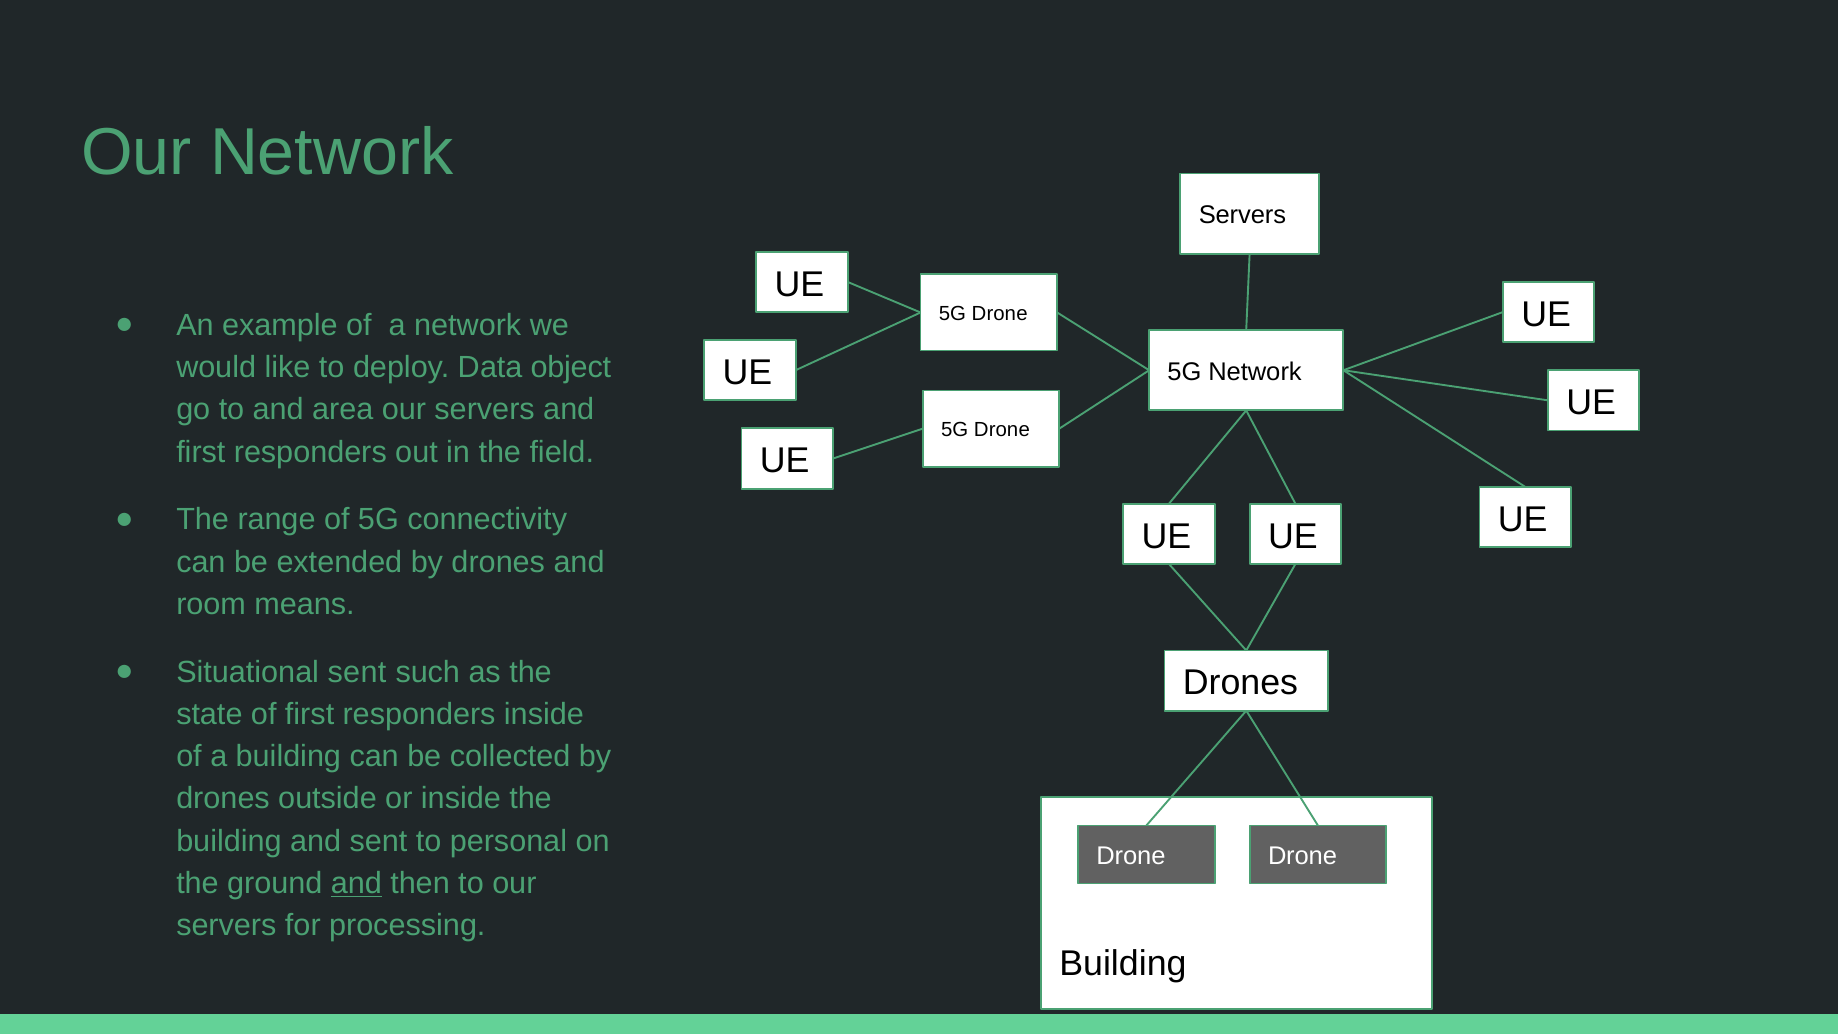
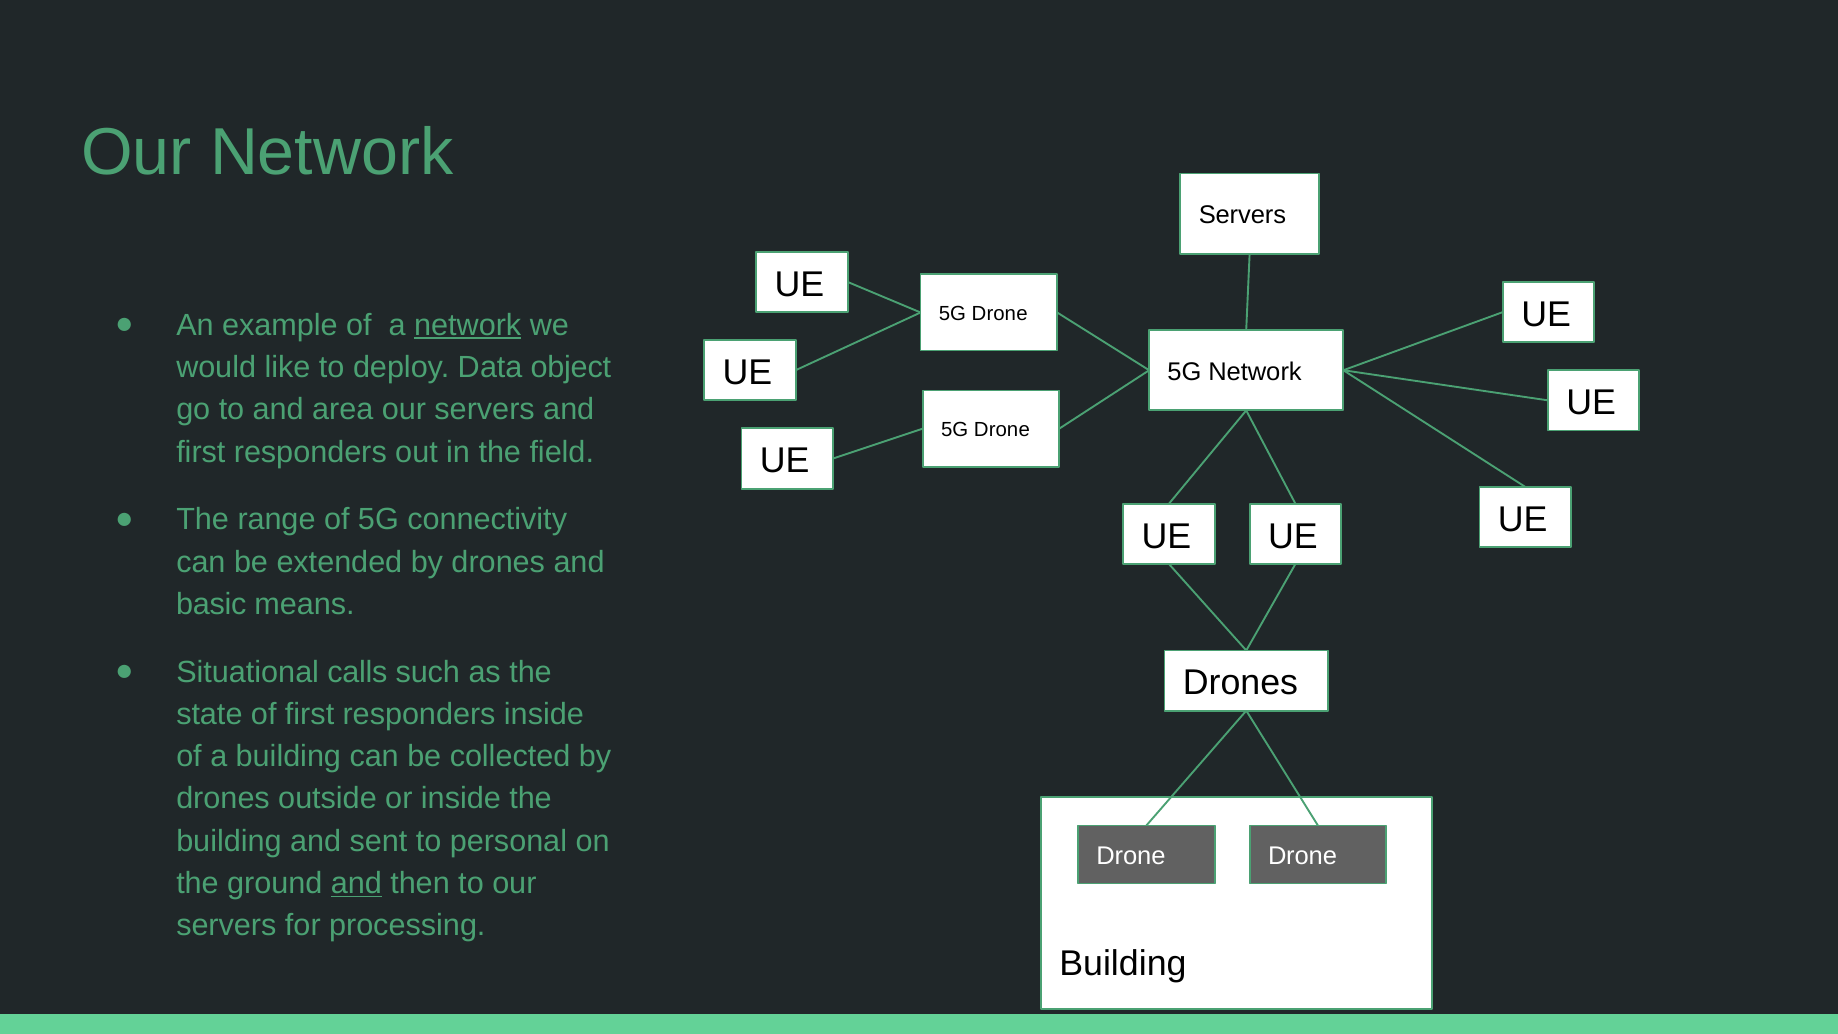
network at (468, 325) underline: none -> present
room: room -> basic
Situational sent: sent -> calls
